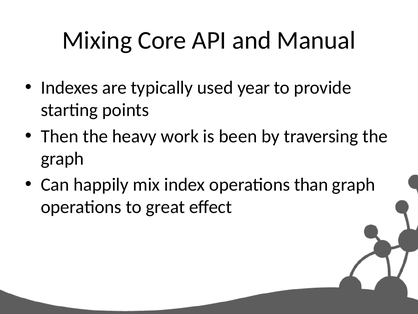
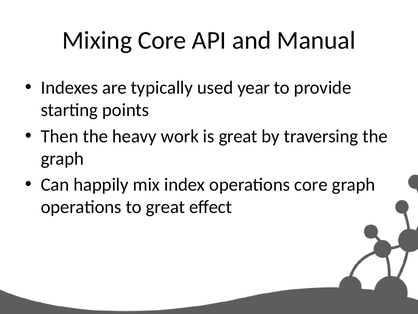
is been: been -> great
operations than: than -> core
